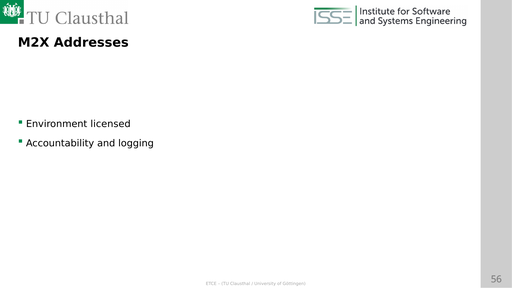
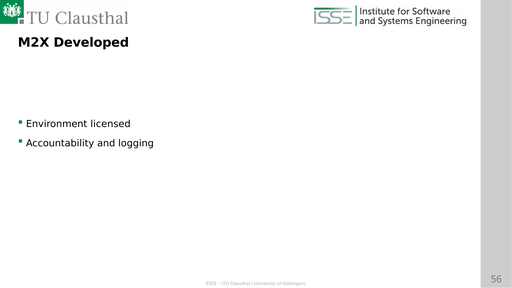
Addresses: Addresses -> Developed
